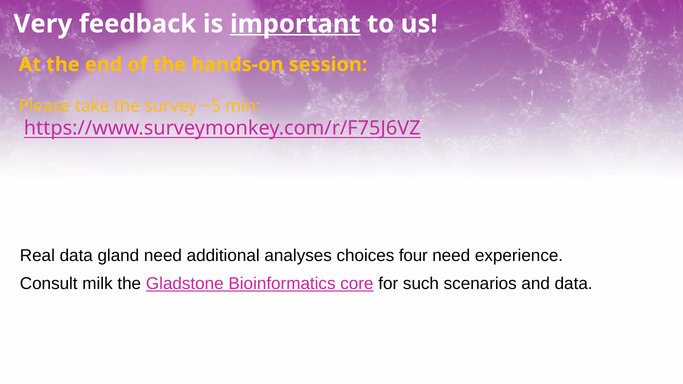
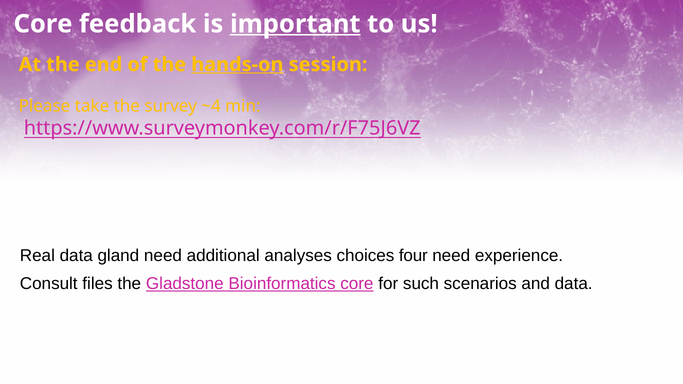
Very at (43, 24): Very -> Core
hands-on underline: none -> present
~5: ~5 -> ~4
milk: milk -> files
